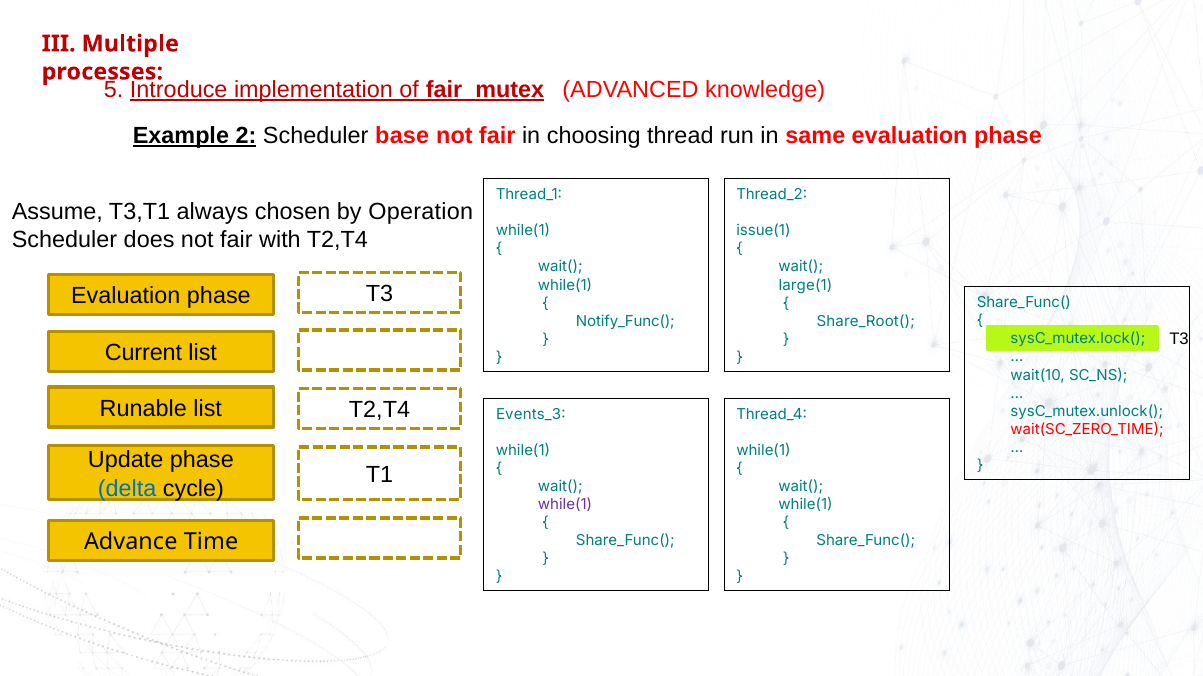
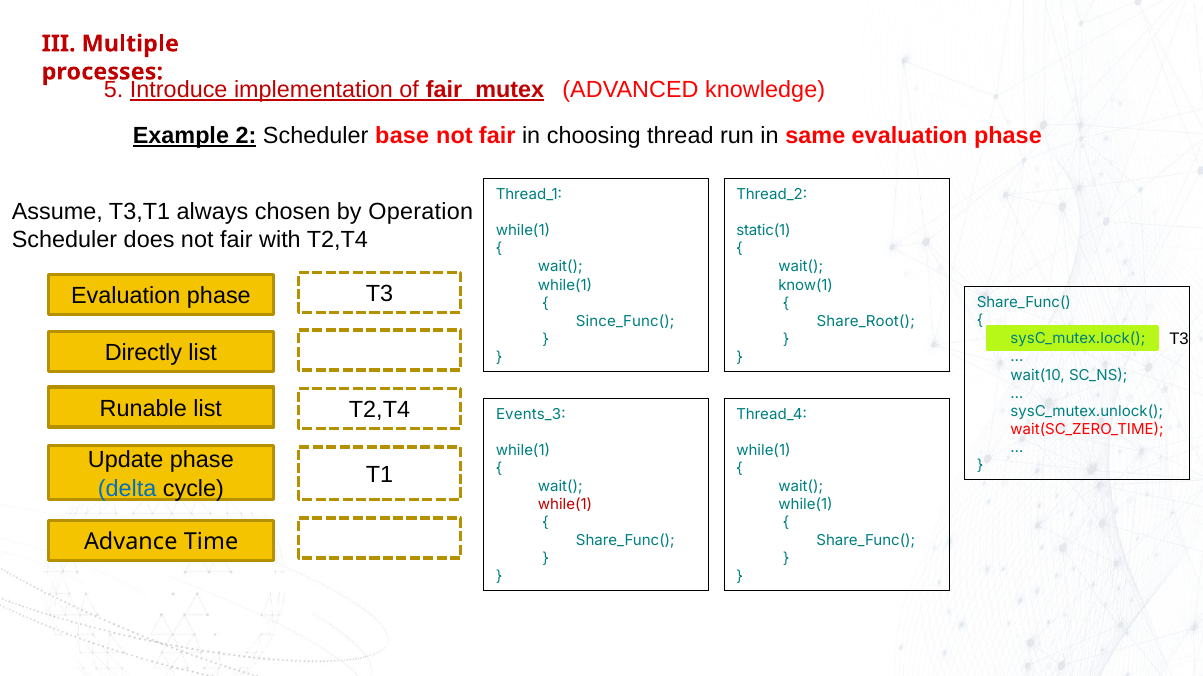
issue(1: issue(1 -> static(1
large(1: large(1 -> know(1
Notify_Func(: Notify_Func( -> Since_Func(
Current: Current -> Directly
while(1 at (565, 505) colour: purple -> red
